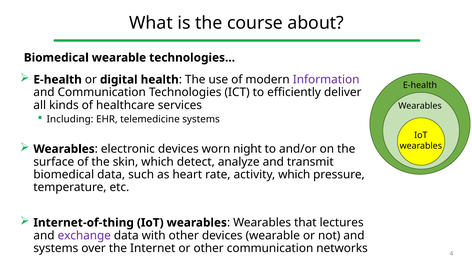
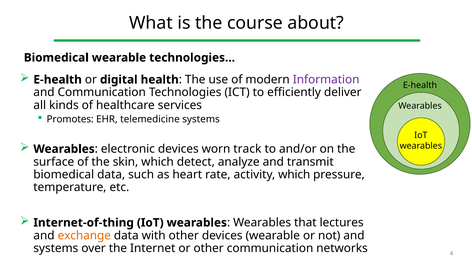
Including: Including -> Promotes
night: night -> track
exchange colour: purple -> orange
